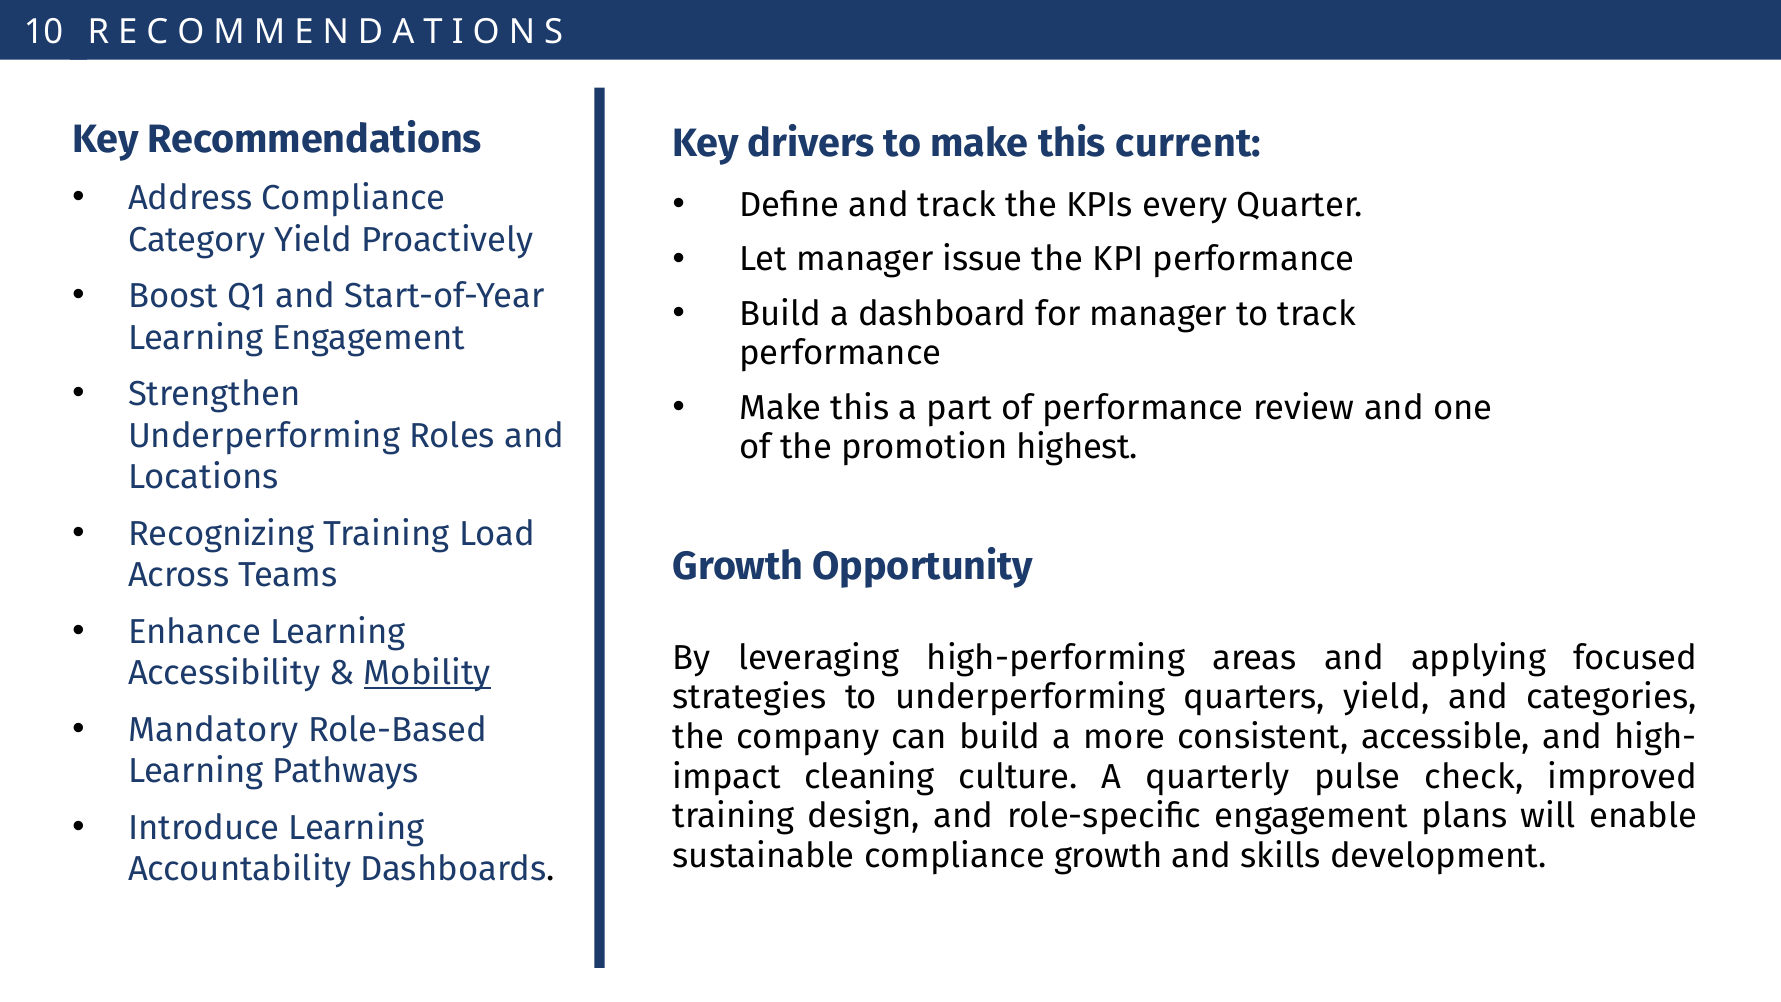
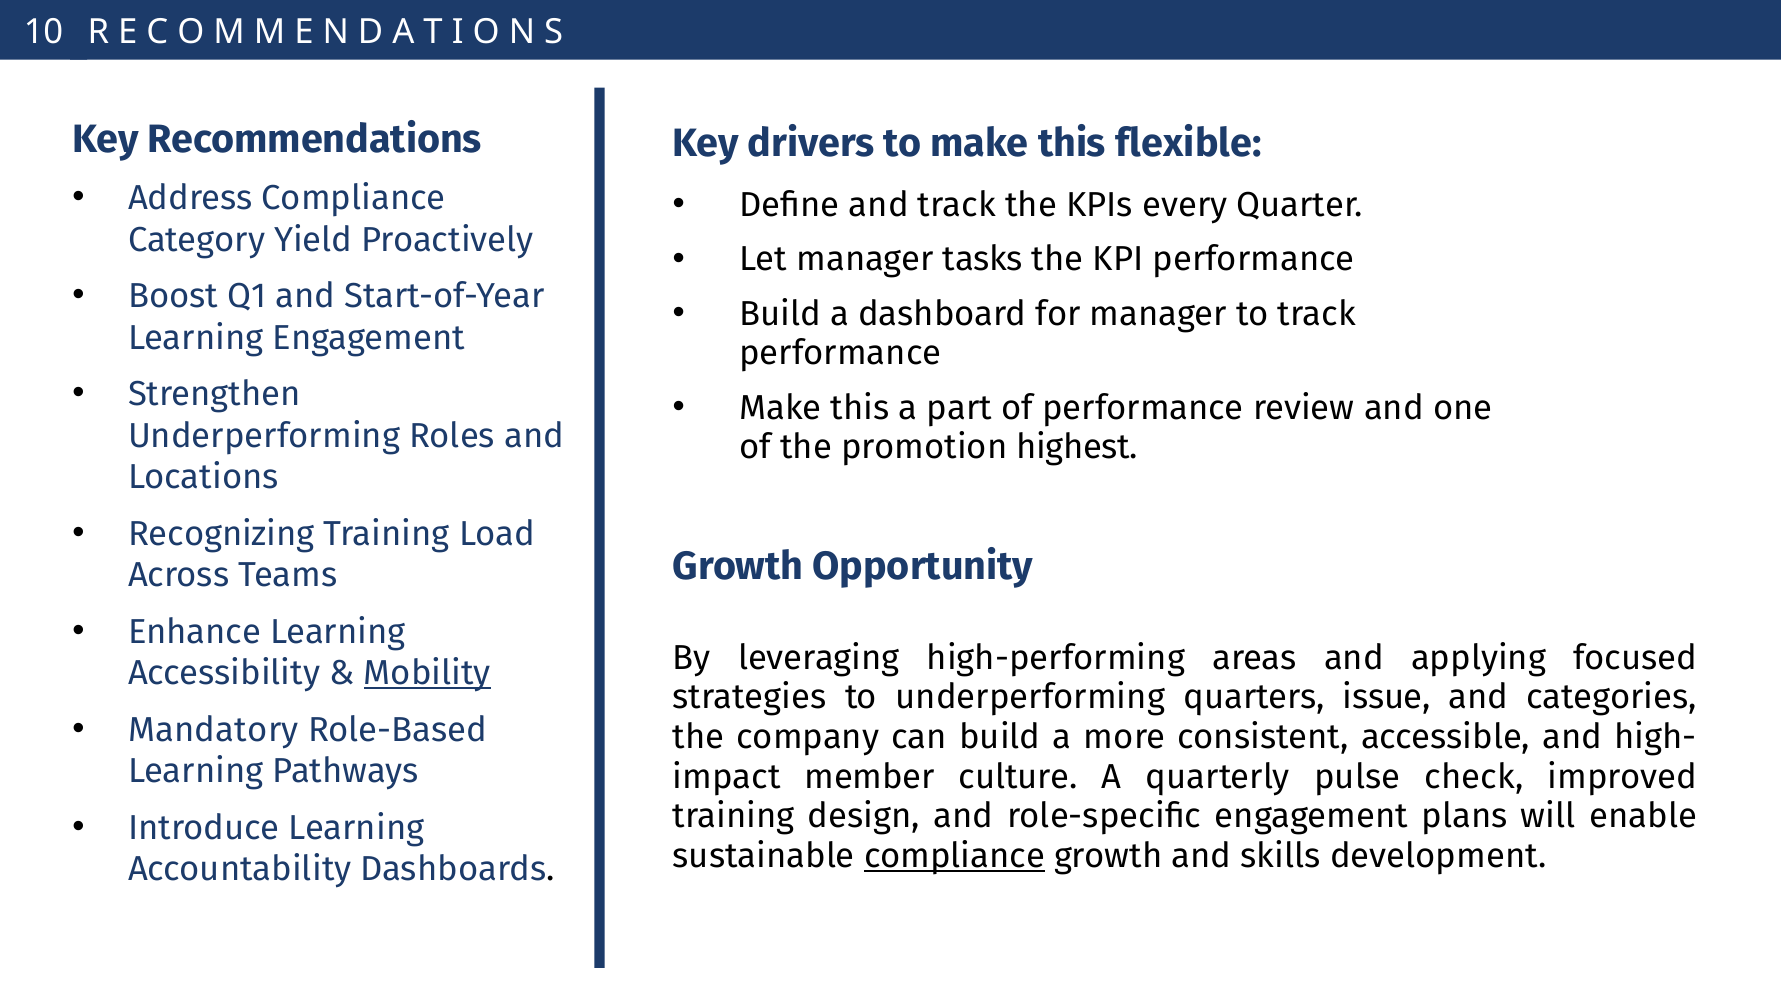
current: current -> flexible
issue: issue -> tasks
quarters yield: yield -> issue
cleaning: cleaning -> member
compliance at (955, 856) underline: none -> present
